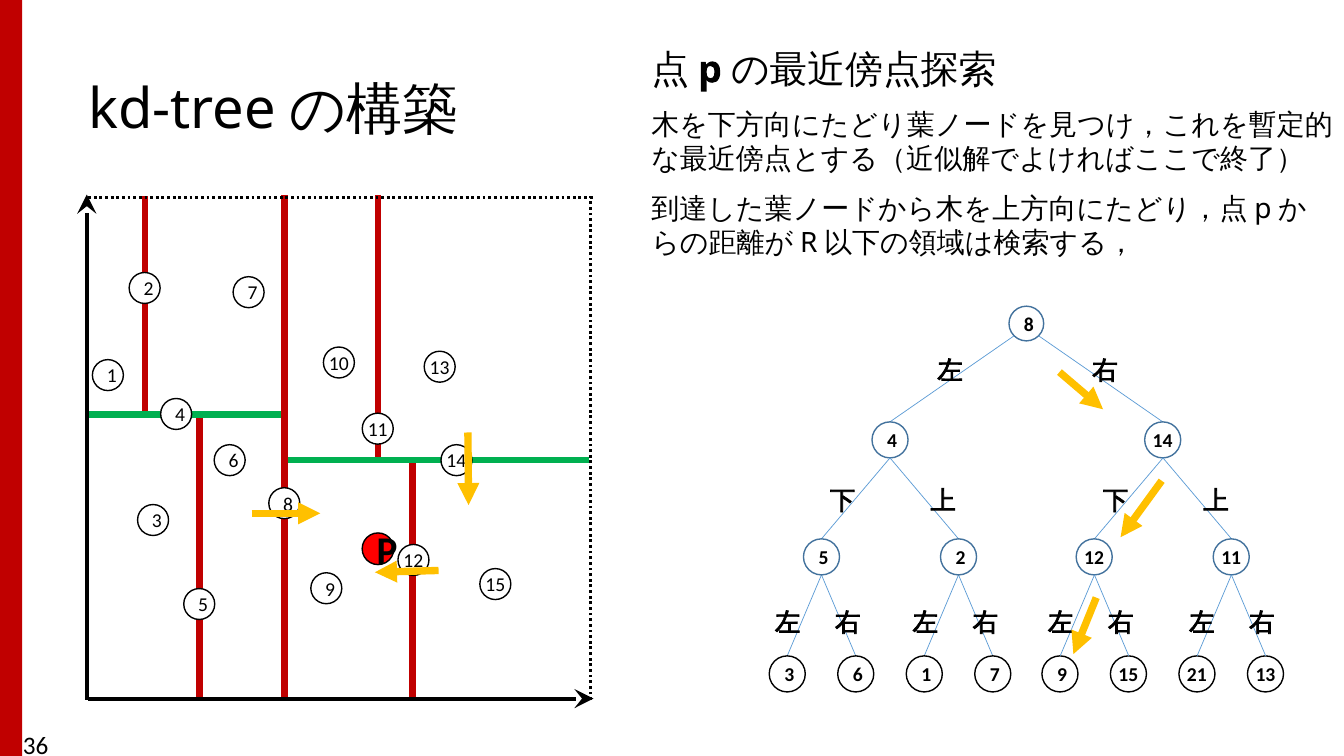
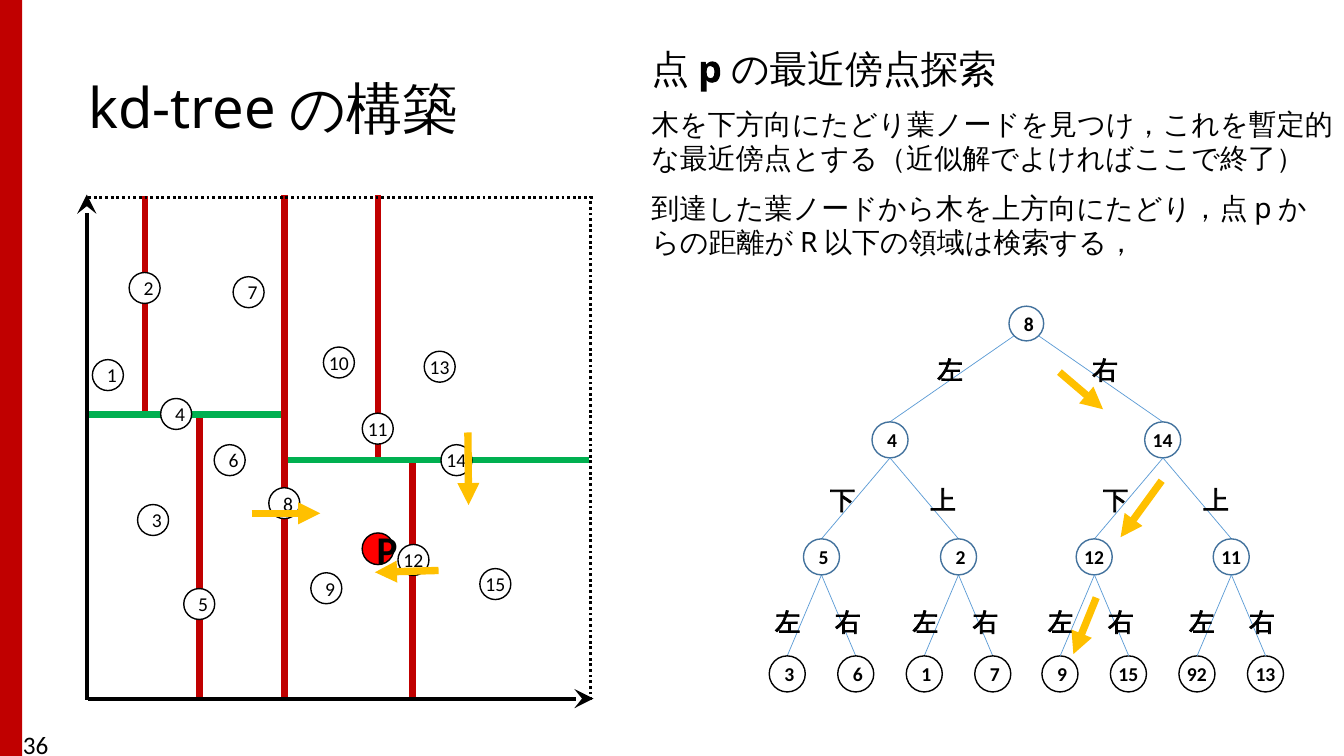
21: 21 -> 92
